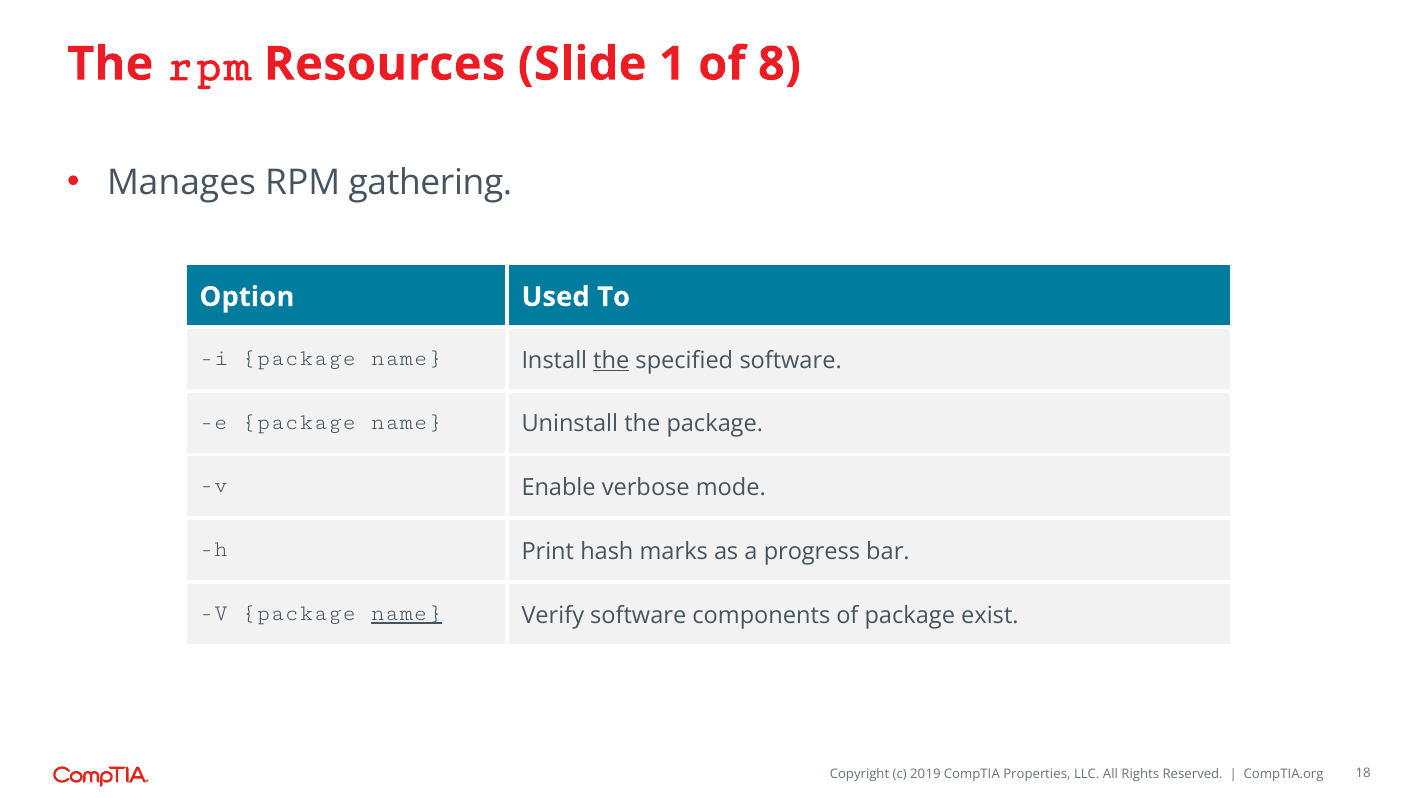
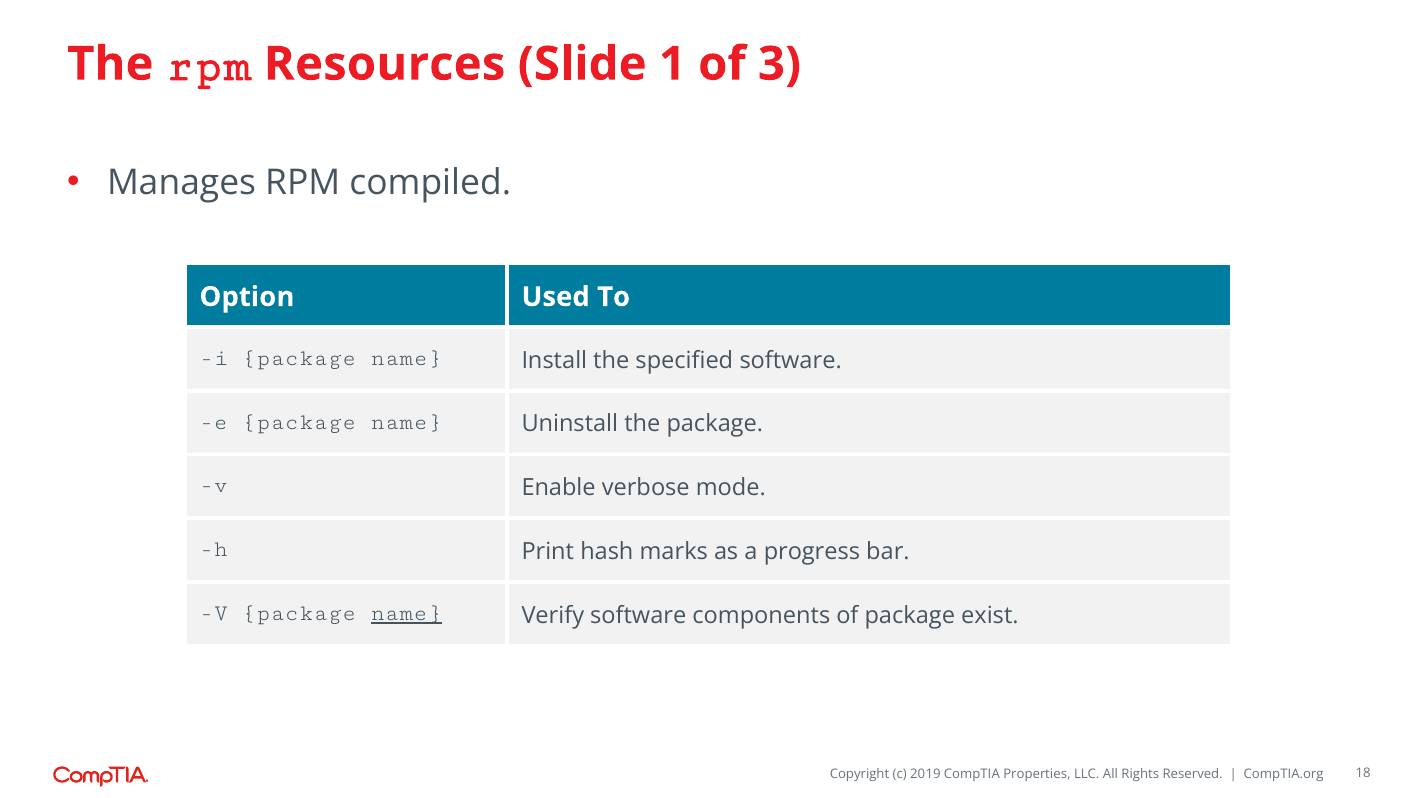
8: 8 -> 3
gathering: gathering -> compiled
the at (611, 360) underline: present -> none
